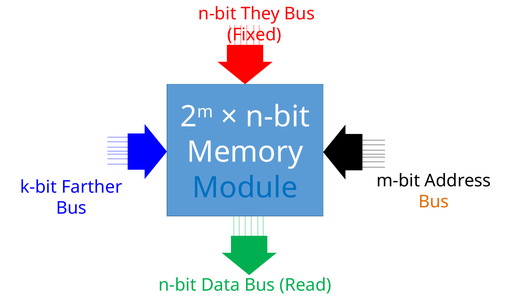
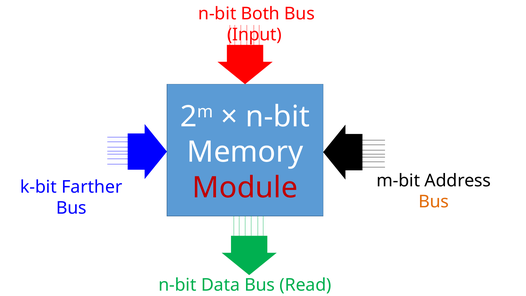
They: They -> Both
Fixed: Fixed -> Input
Module colour: blue -> red
